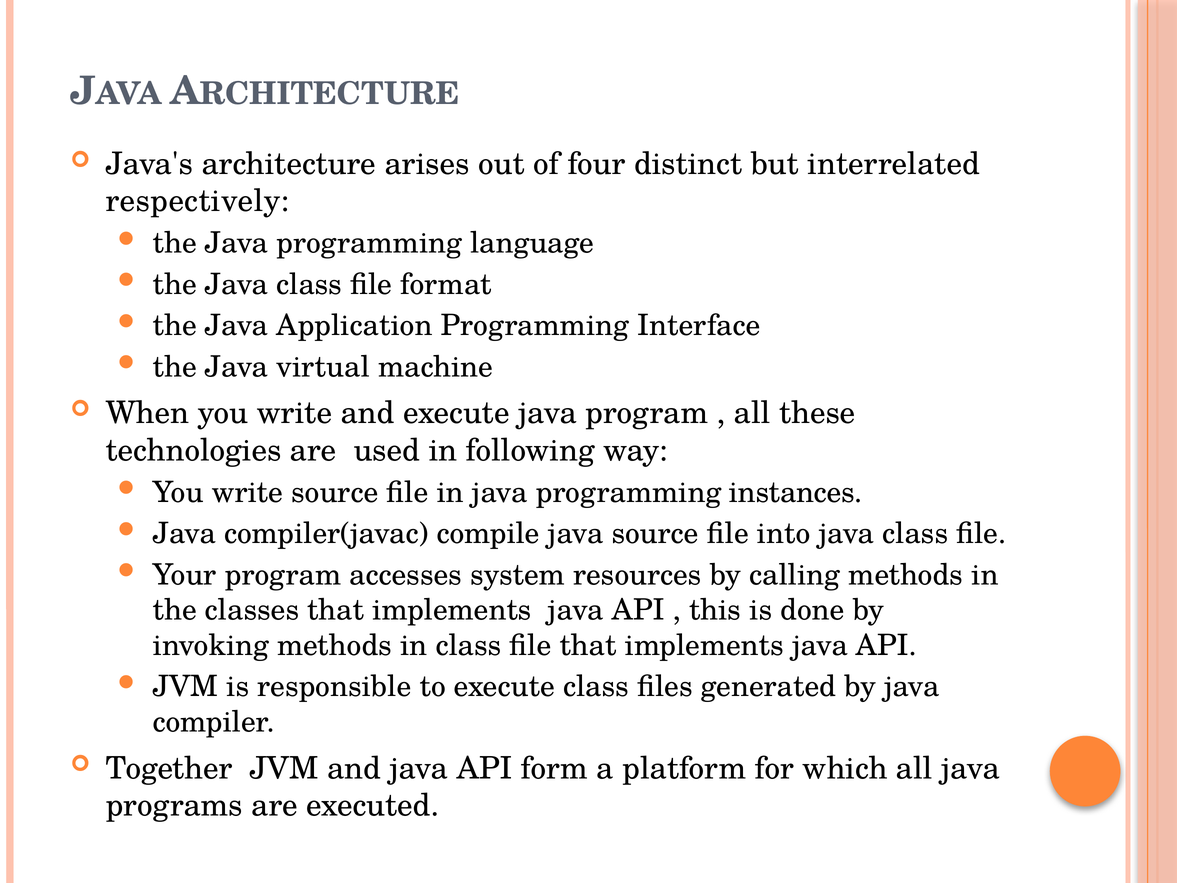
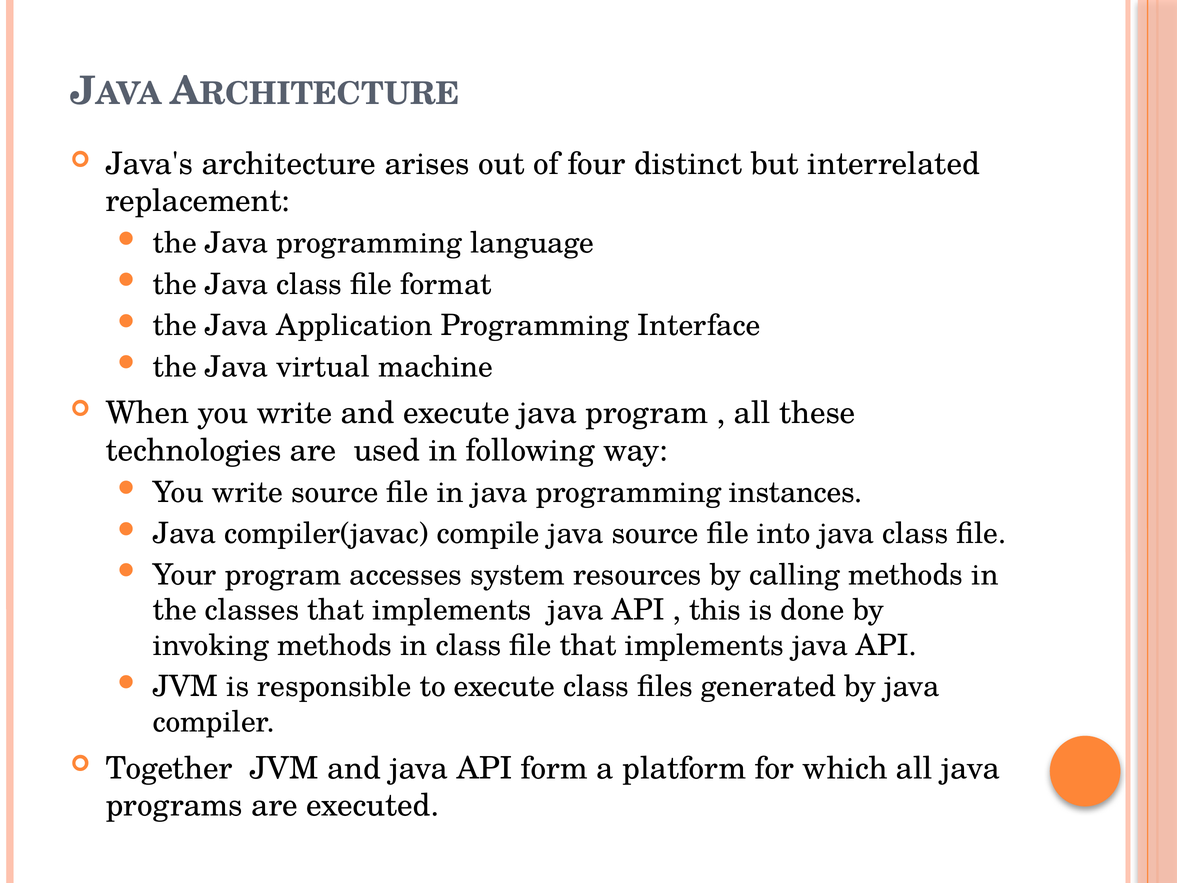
respectively: respectively -> replacement
